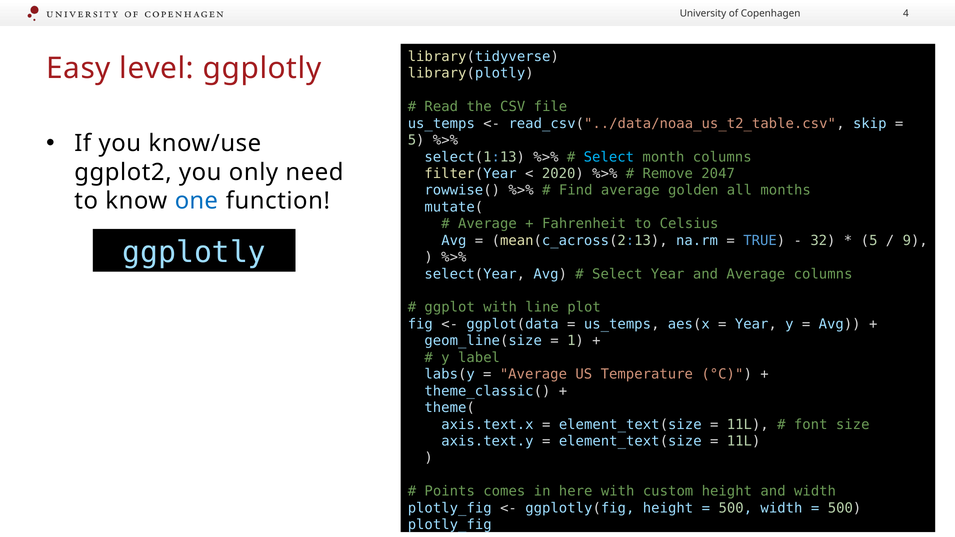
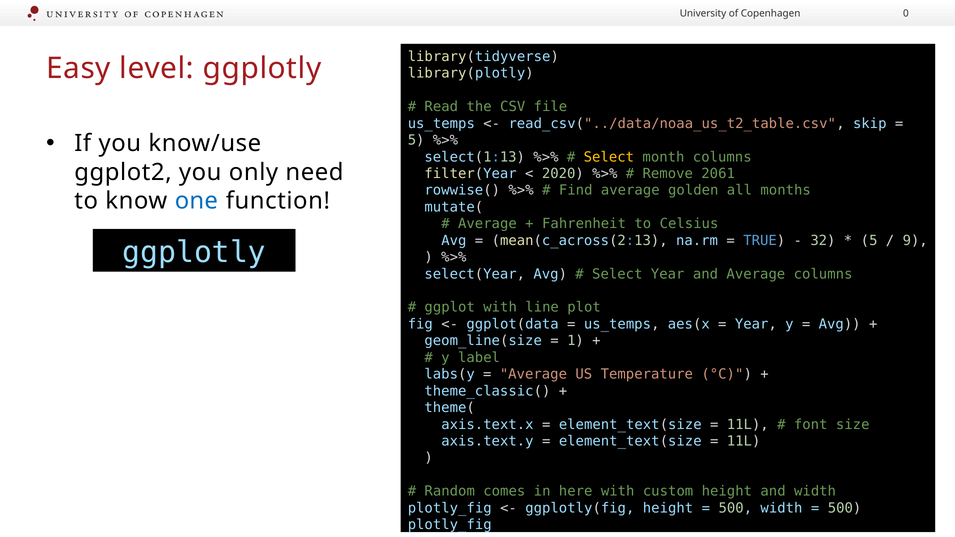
4: 4 -> 0
Select at (609, 157) colour: light blue -> yellow
2047: 2047 -> 2061
Points: Points -> Random
